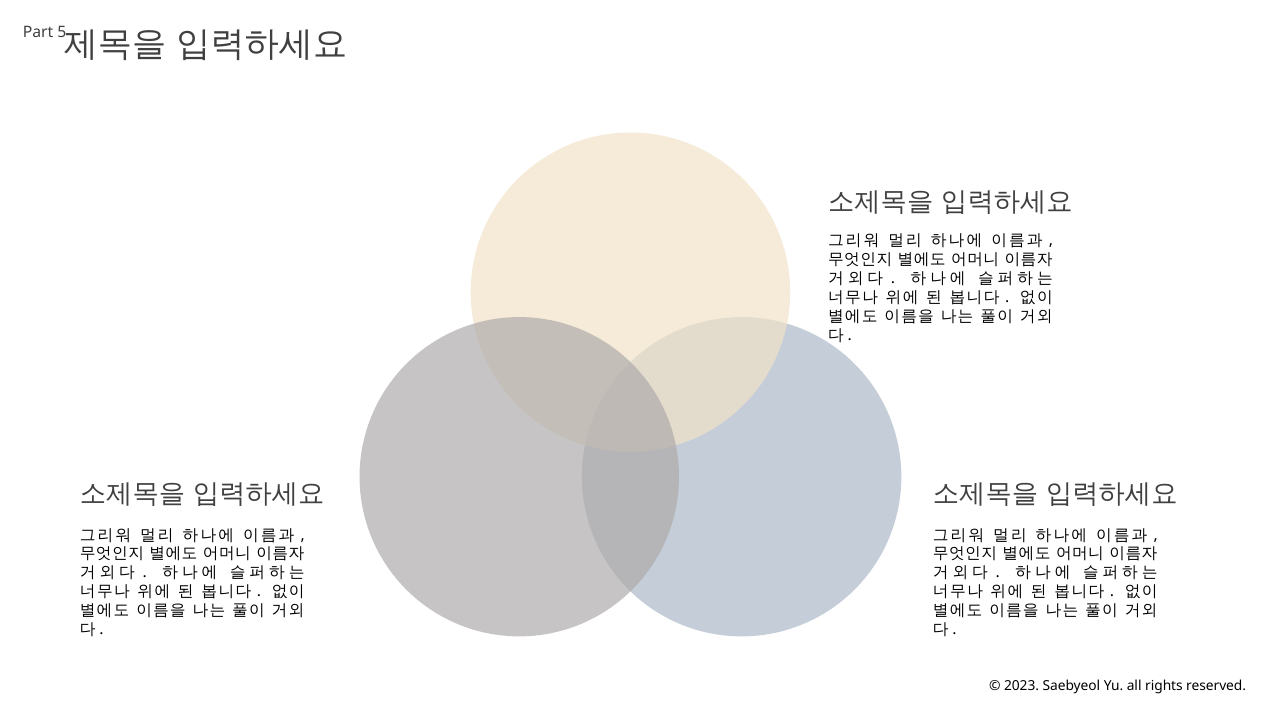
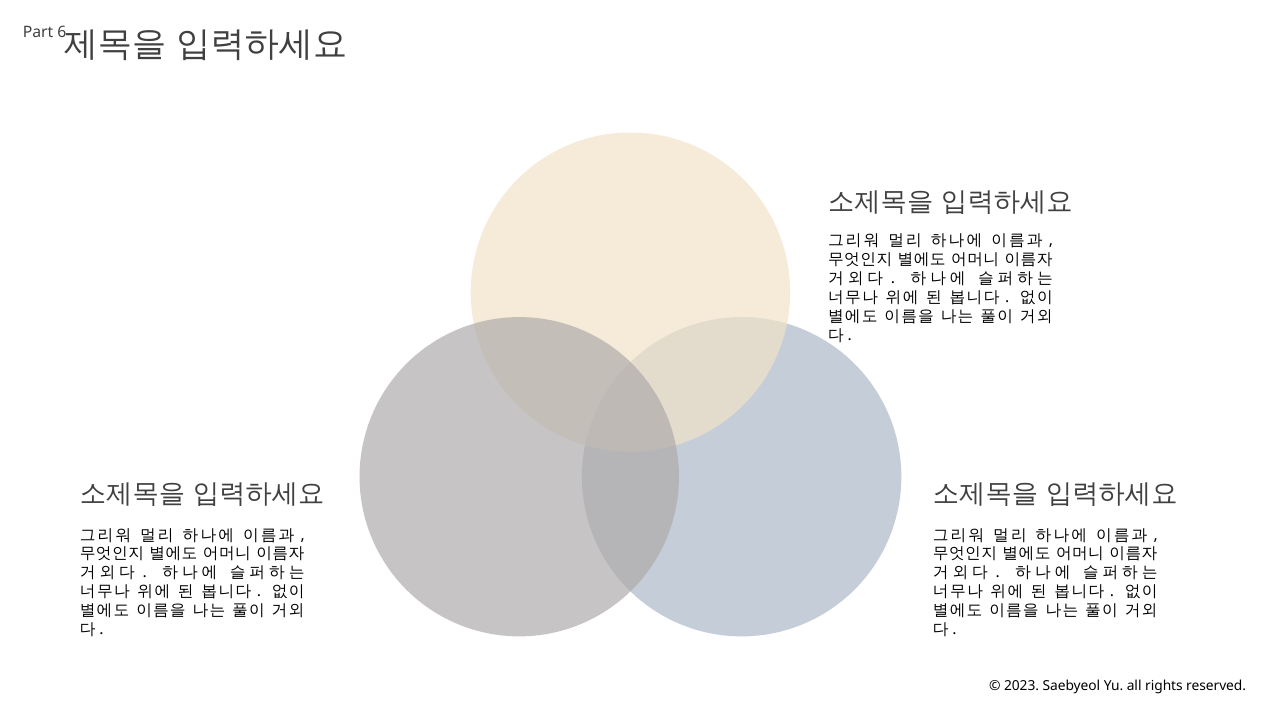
5: 5 -> 6
